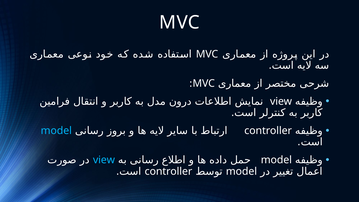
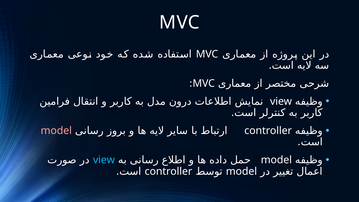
model at (56, 131) colour: light blue -> pink
